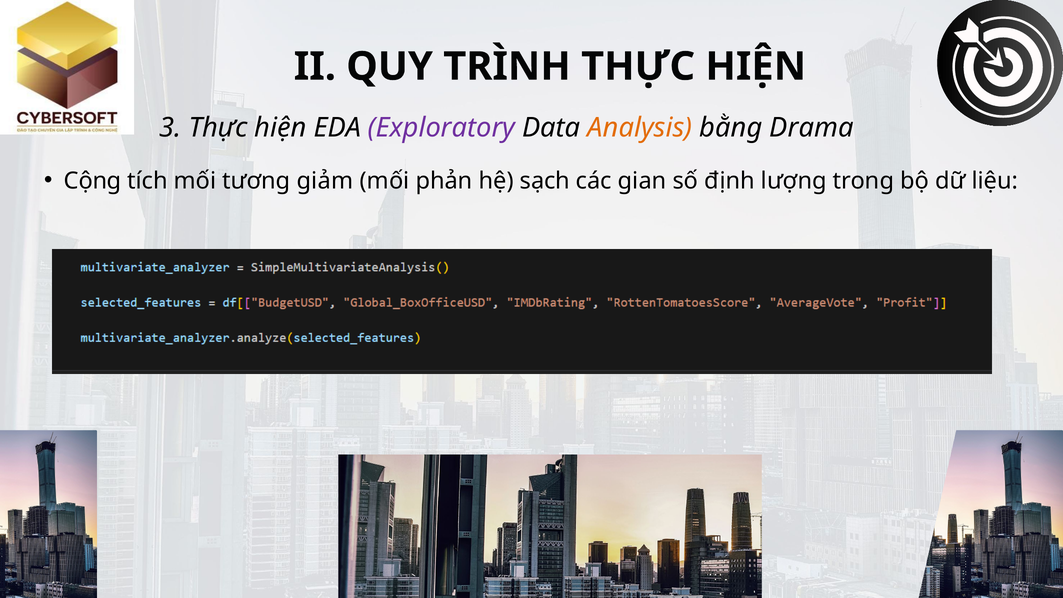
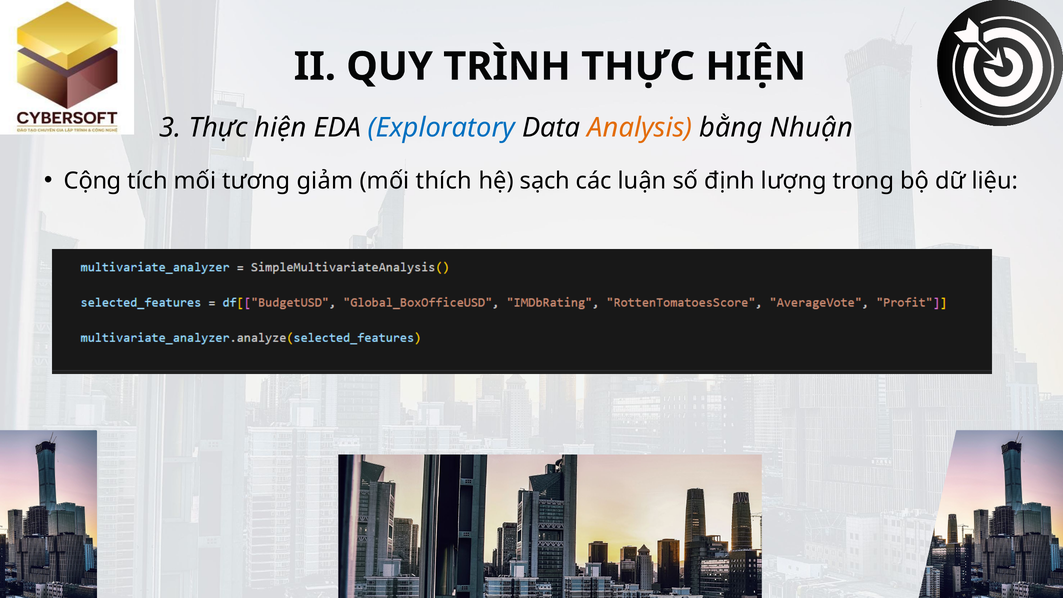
Exploratory colour: purple -> blue
Drama: Drama -> Nhuận
phản: phản -> thích
gian: gian -> luận
